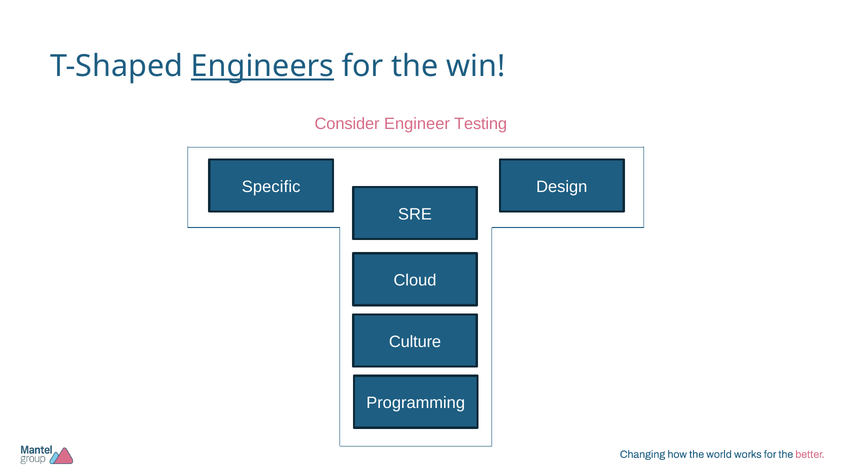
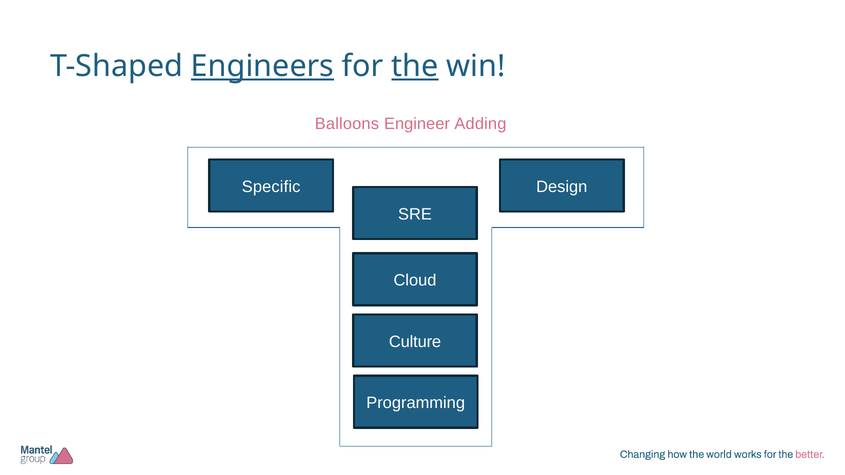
the at (415, 66) underline: none -> present
Consider: Consider -> Balloons
Testing: Testing -> Adding
